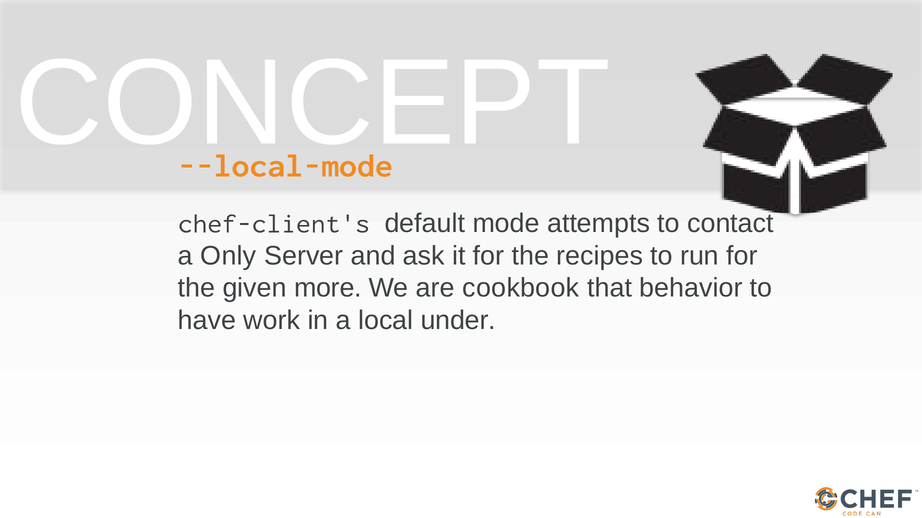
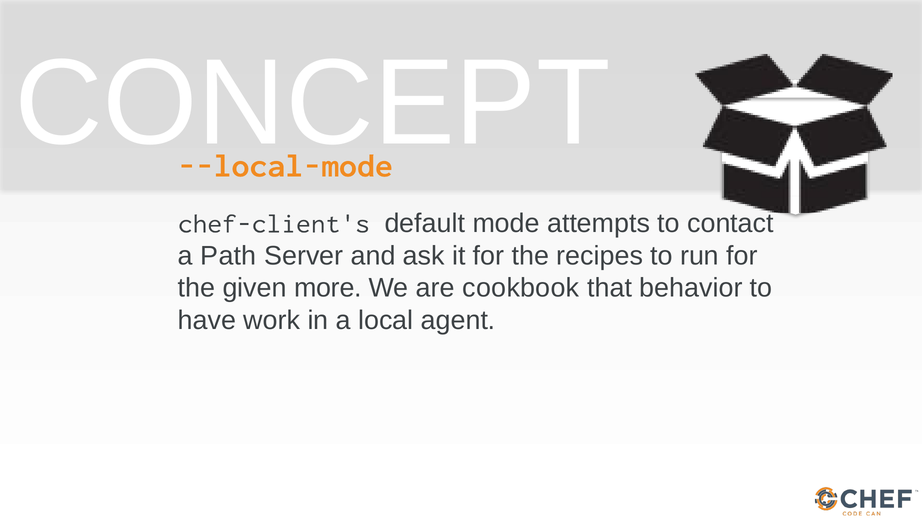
Only: Only -> Path
under: under -> agent
